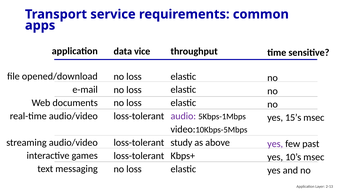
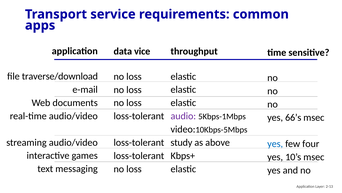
opened/download: opened/download -> traverse/download
15’s: 15’s -> 66’s
yes at (275, 143) colour: purple -> blue
past: past -> four
